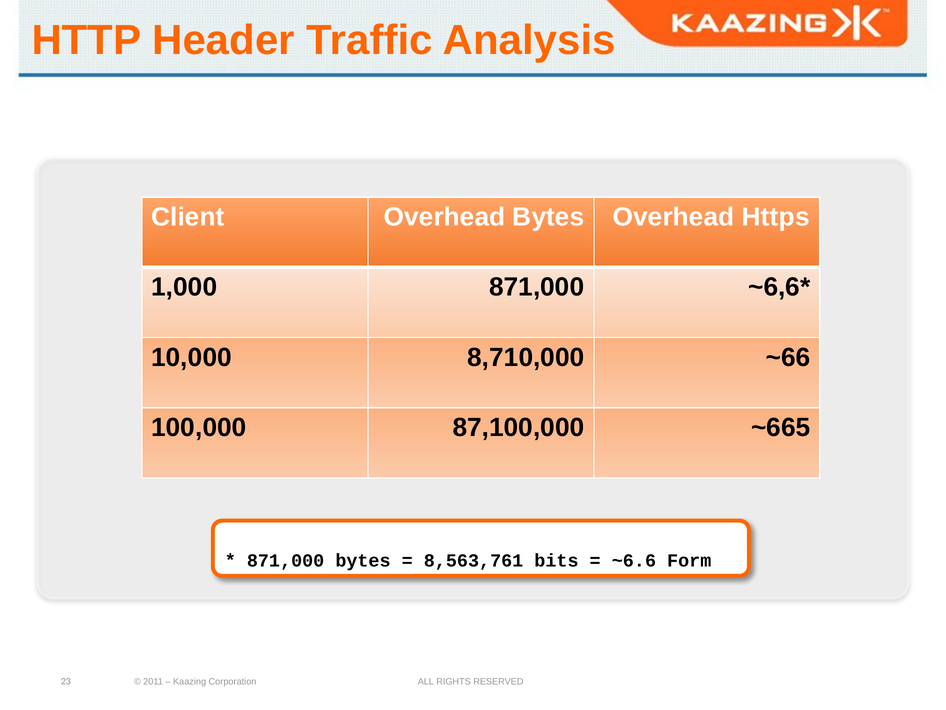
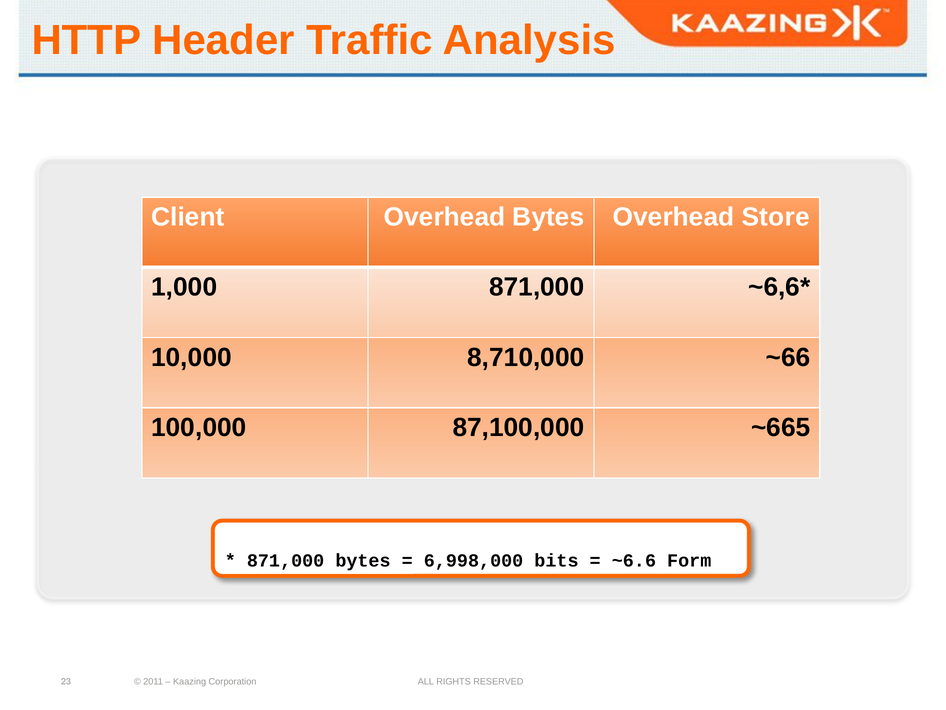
Https: Https -> Store
8,563,761: 8,563,761 -> 6,998,000
